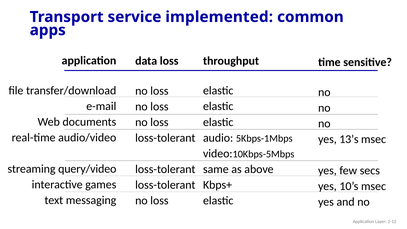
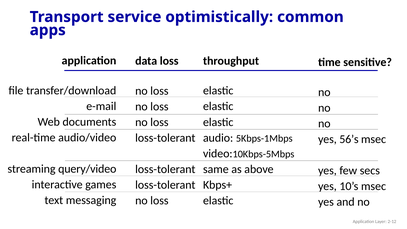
implemented: implemented -> optimistically
13’s: 13’s -> 56’s
